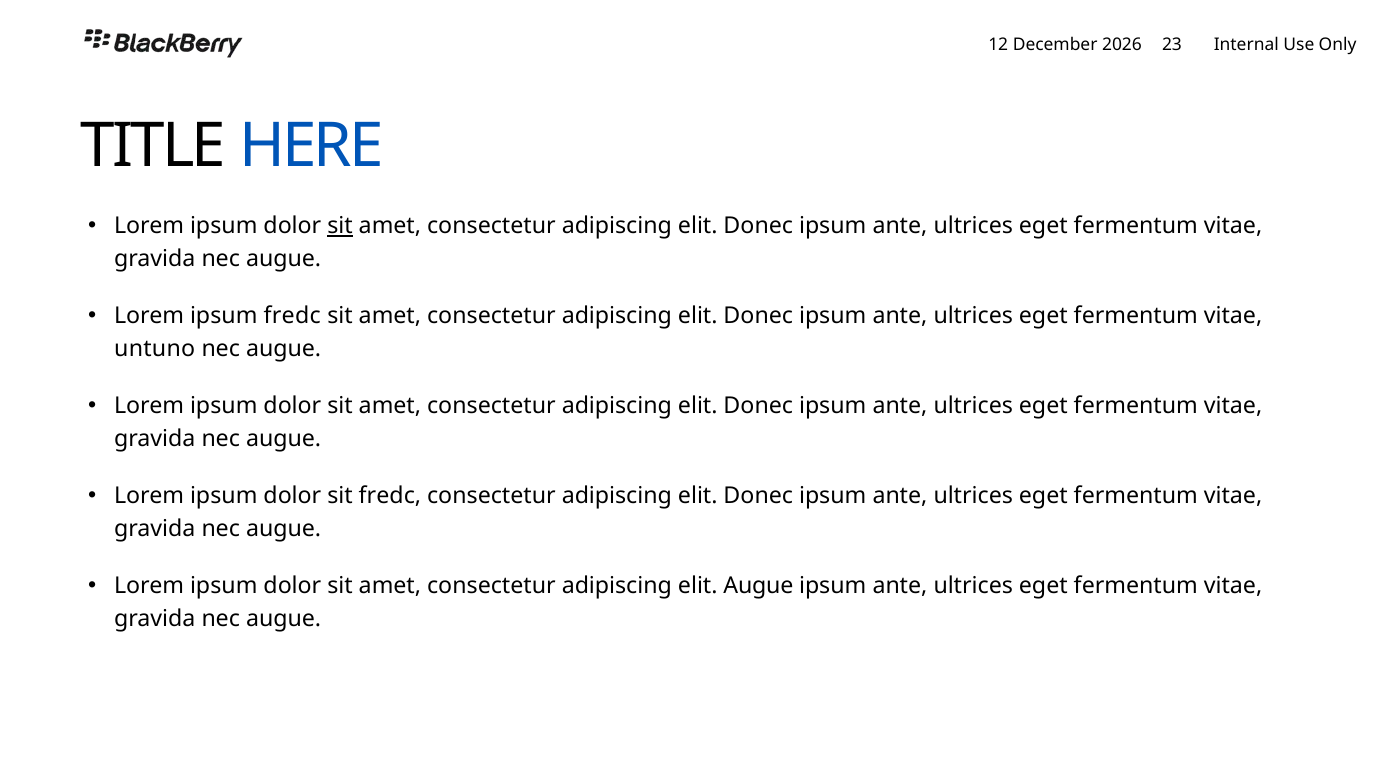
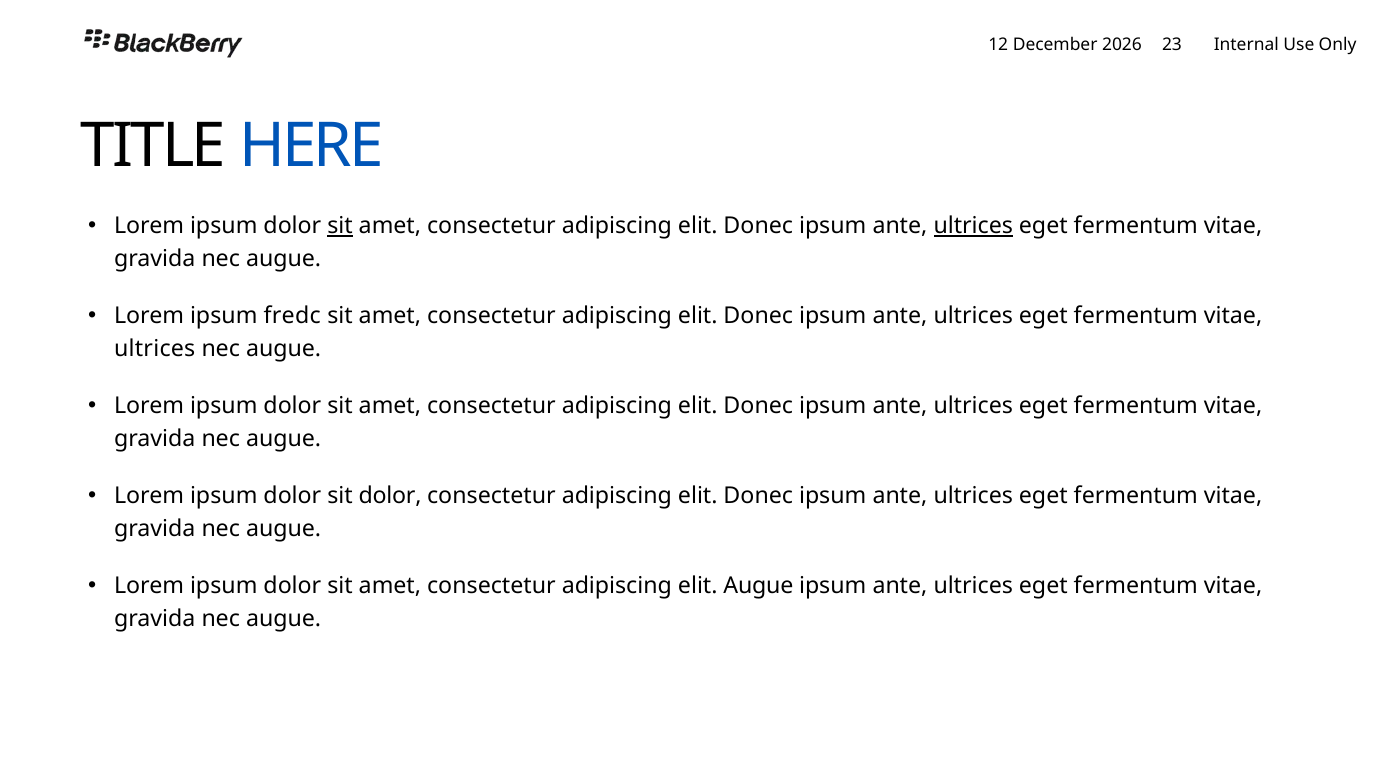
ultrices at (973, 226) underline: none -> present
untuno at (155, 350): untuno -> ultrices
sit fredc: fredc -> dolor
